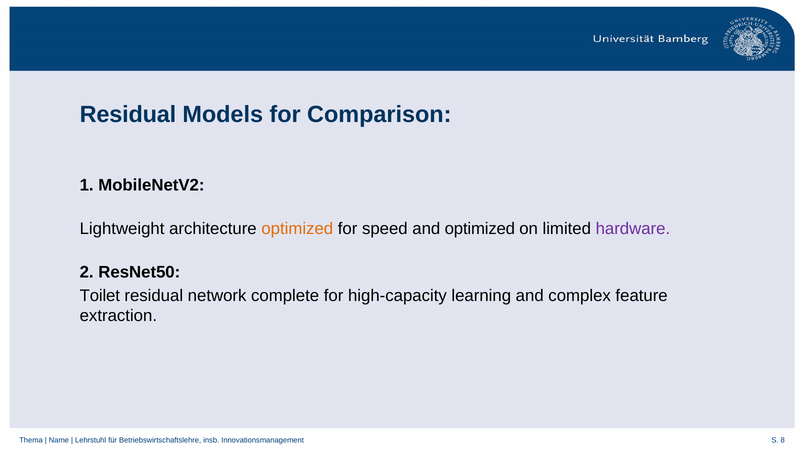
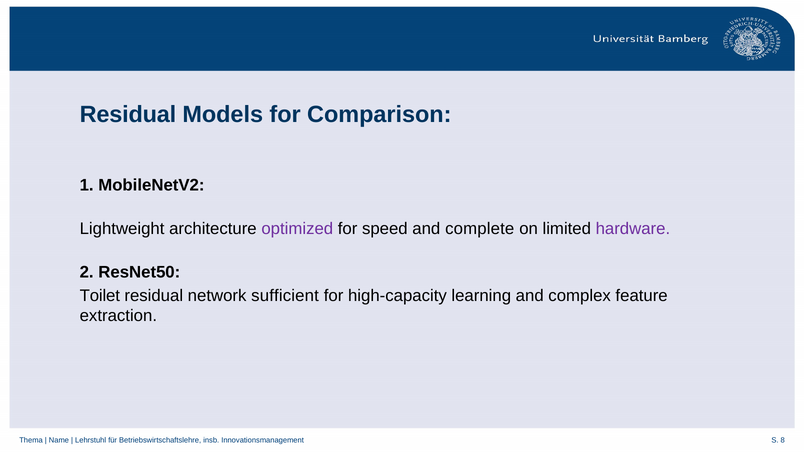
optimized at (297, 229) colour: orange -> purple
and optimized: optimized -> complete
complete: complete -> sufficient
